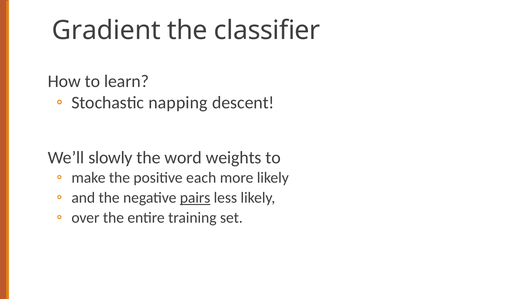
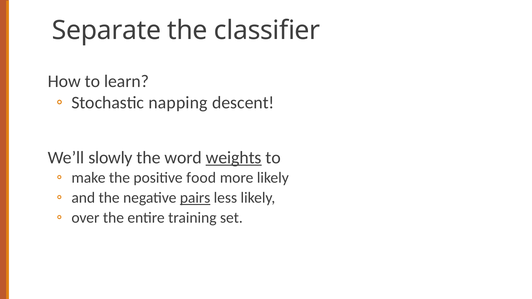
Gradient: Gradient -> Separate
weights underline: none -> present
each: each -> food
